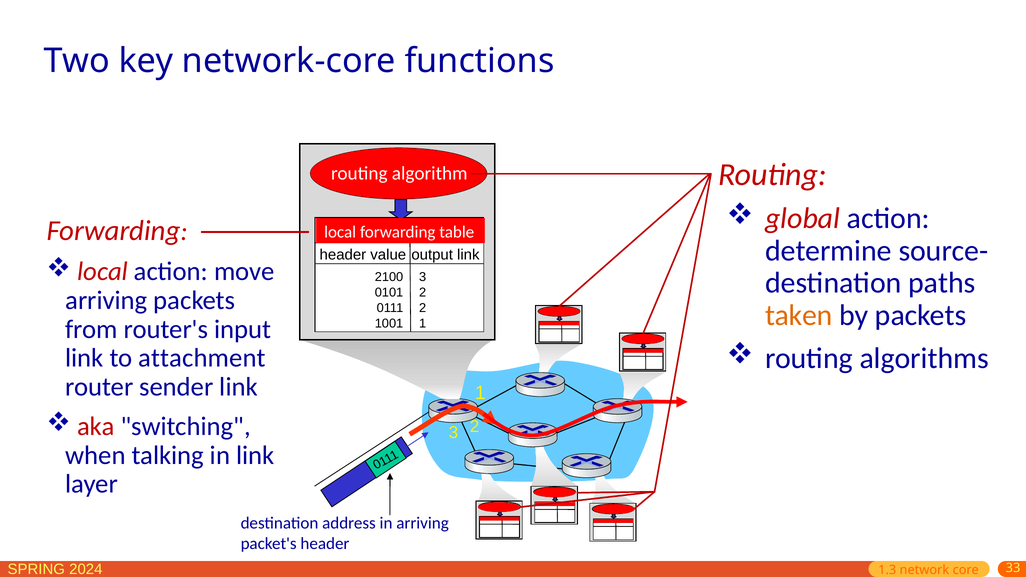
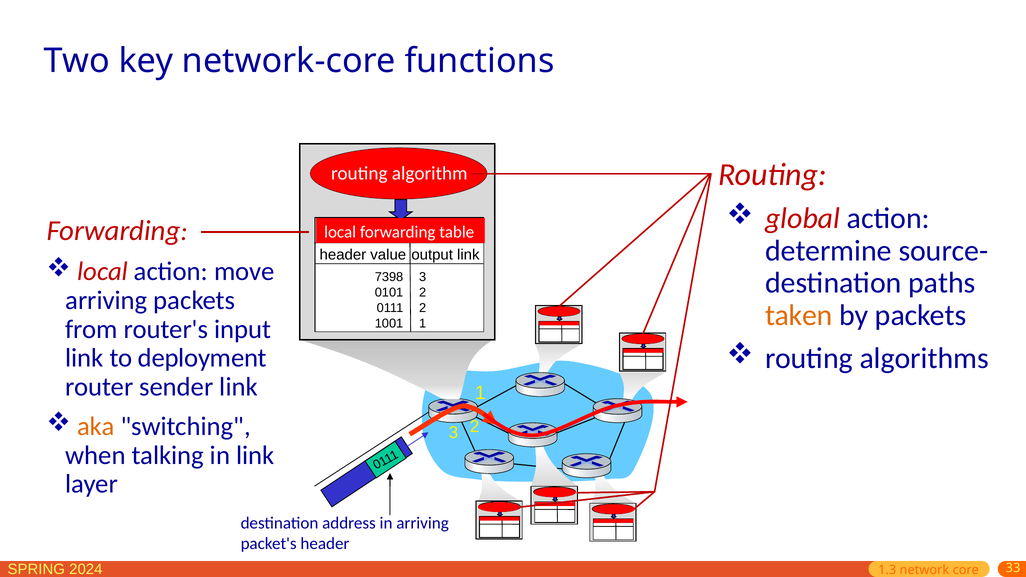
2100: 2100 -> 7398
attachment: attachment -> deployment
aka colour: red -> orange
